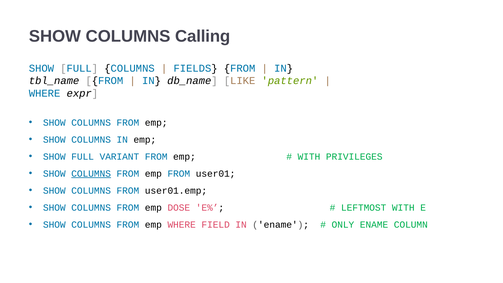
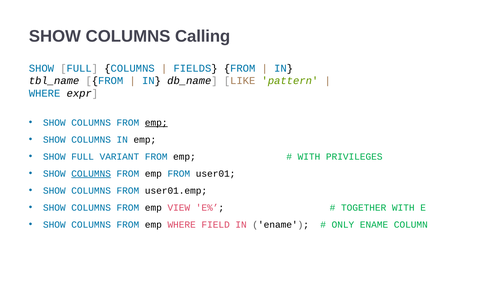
emp at (156, 123) underline: none -> present
DOSE: DOSE -> VIEW
LEFTMOST: LEFTMOST -> TOGETHER
